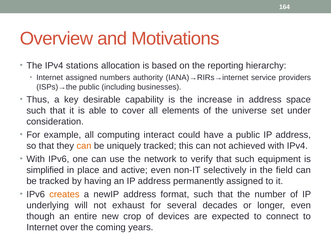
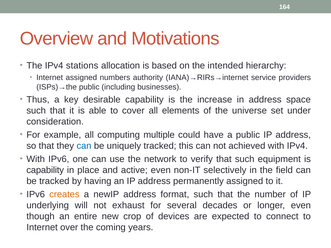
reporting: reporting -> intended
interact: interact -> multiple
can at (84, 146) colour: orange -> blue
simplified at (45, 170): simplified -> capability
